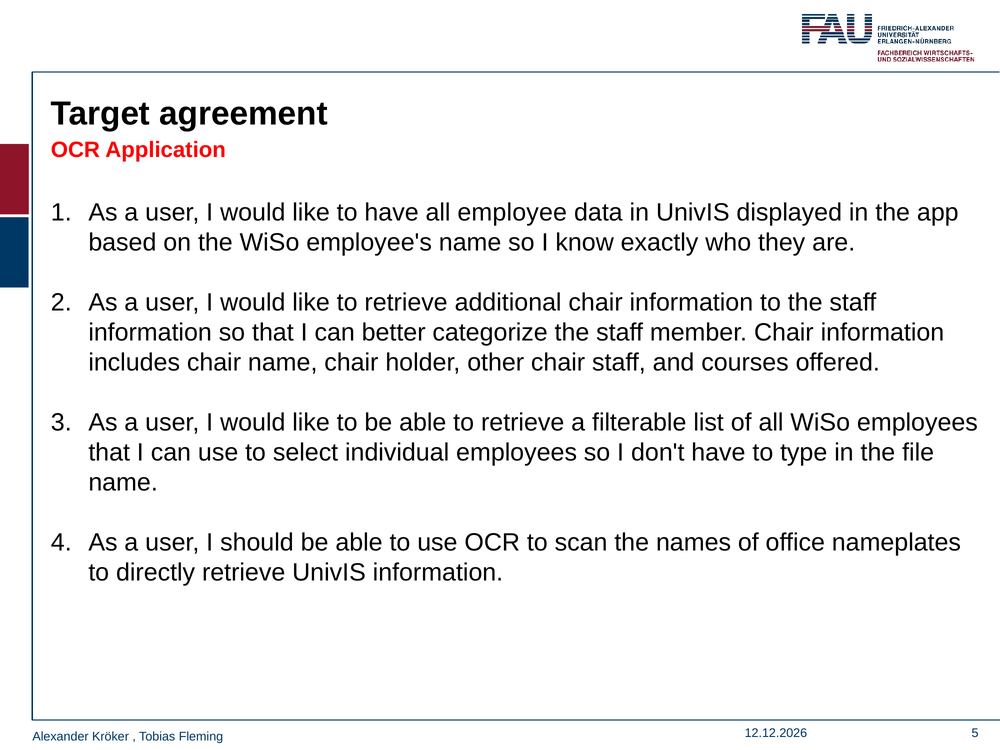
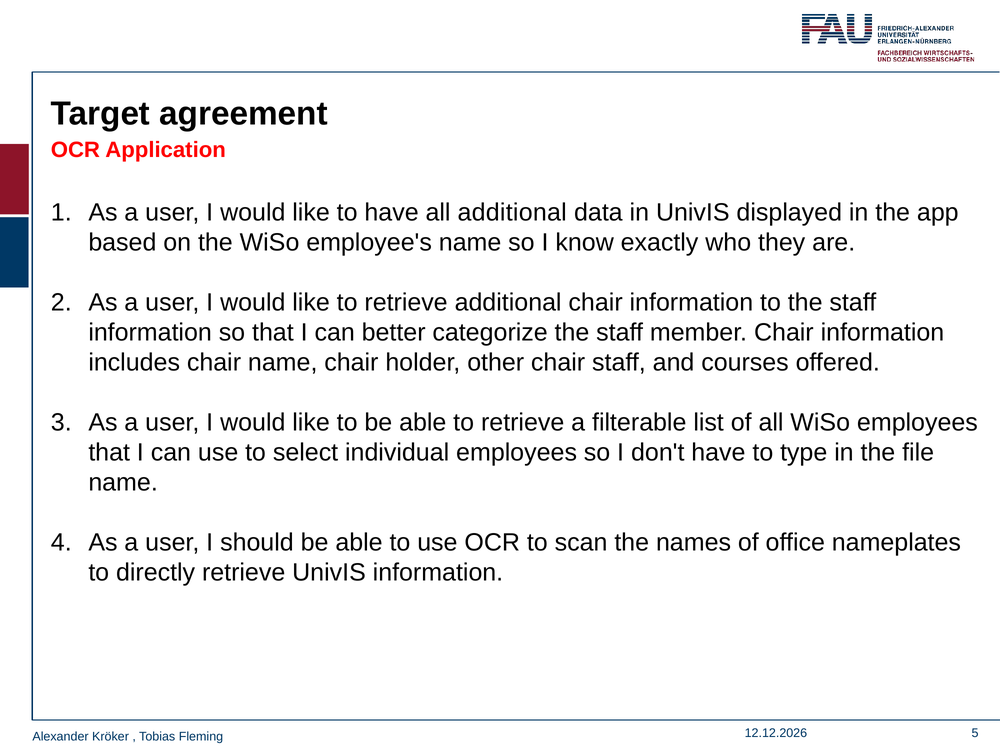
all employee: employee -> additional
